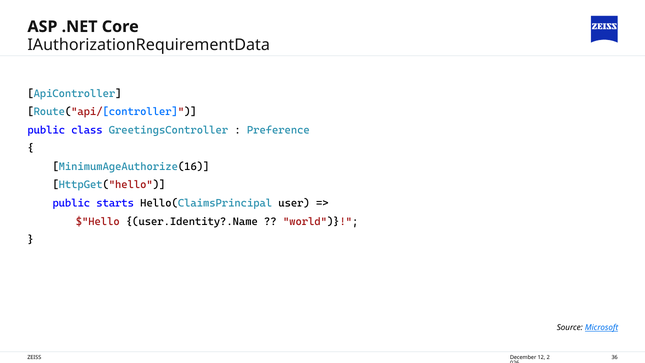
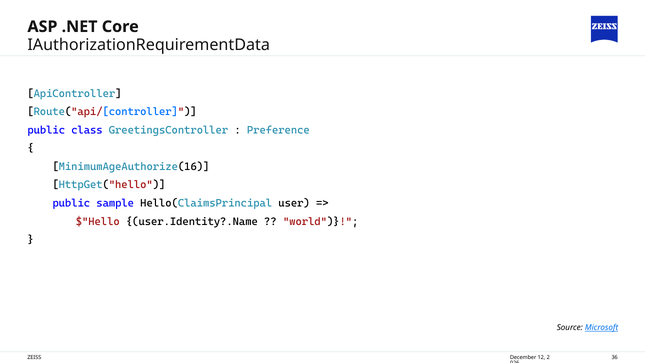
starts: starts -> sample
